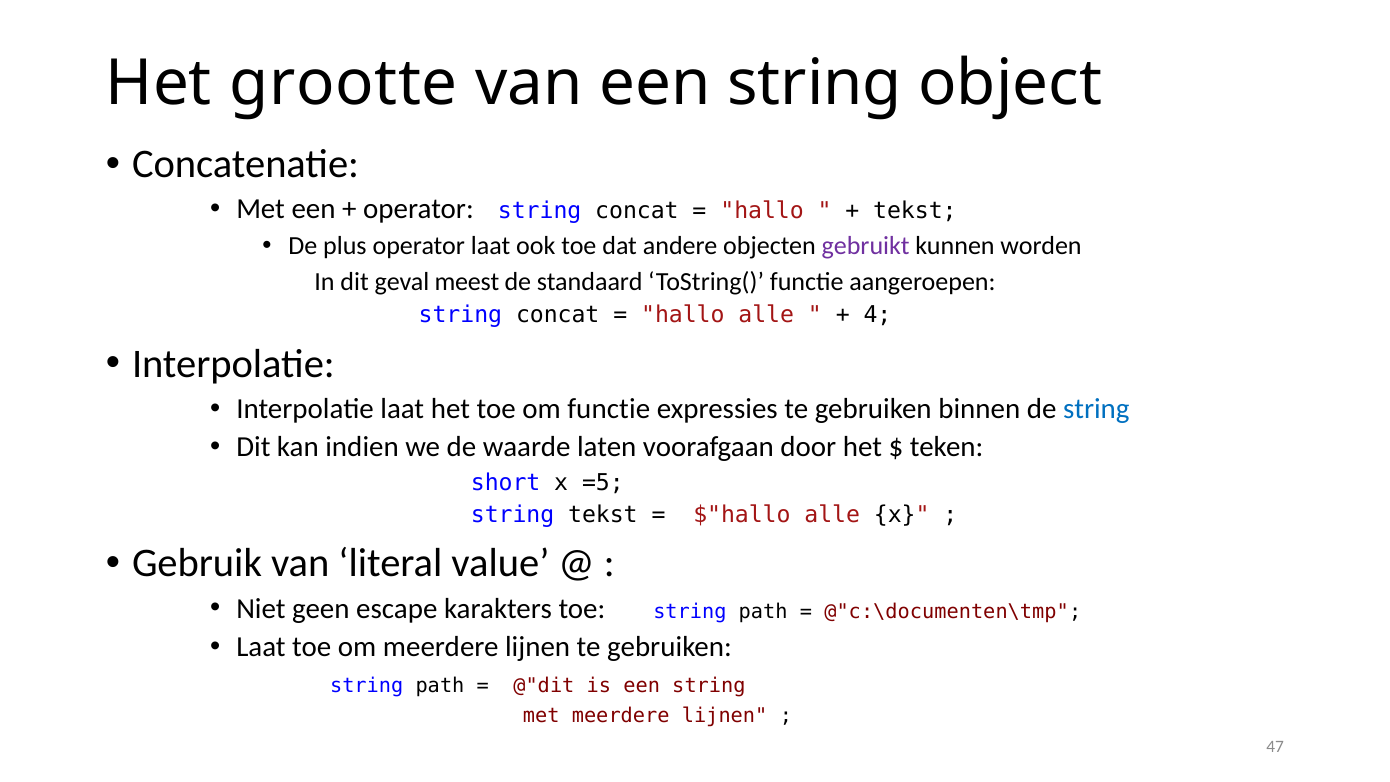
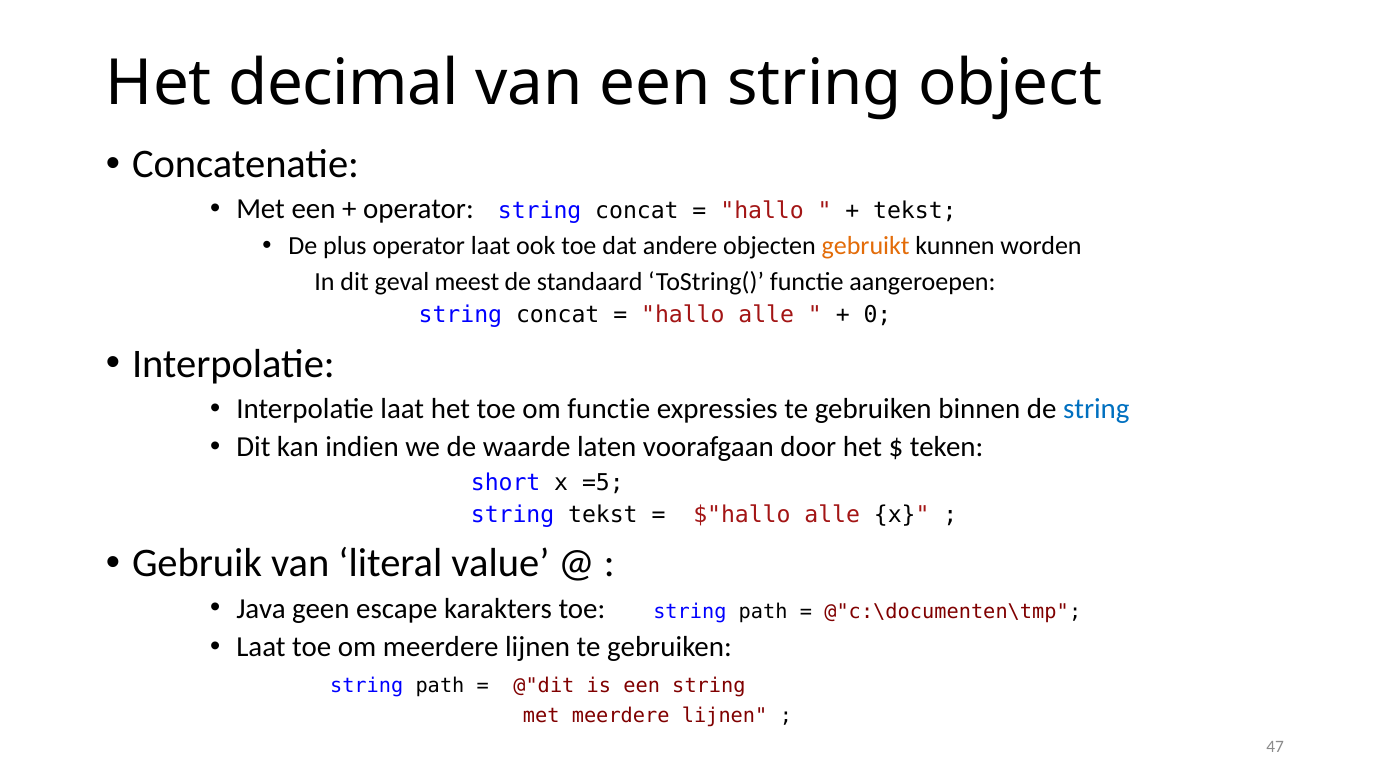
grootte: grootte -> decimal
gebruikt colour: purple -> orange
4: 4 -> 0
Niet: Niet -> Java
